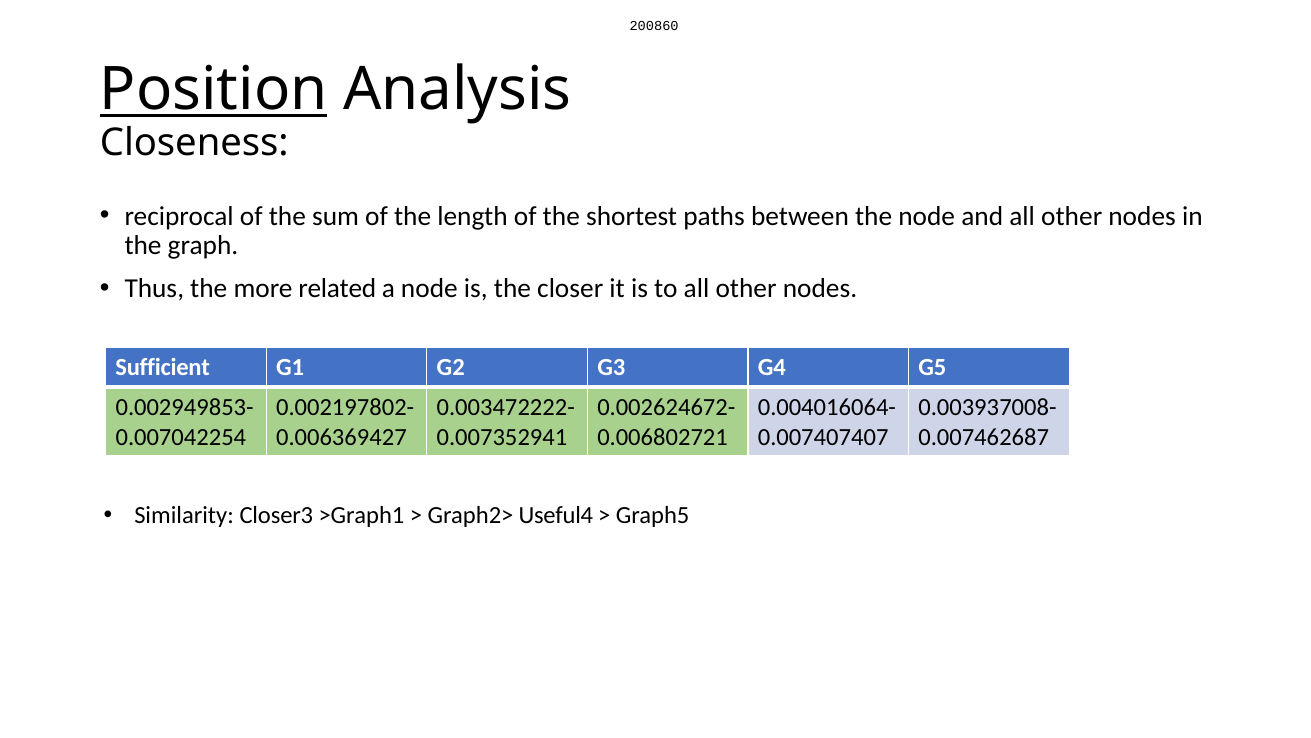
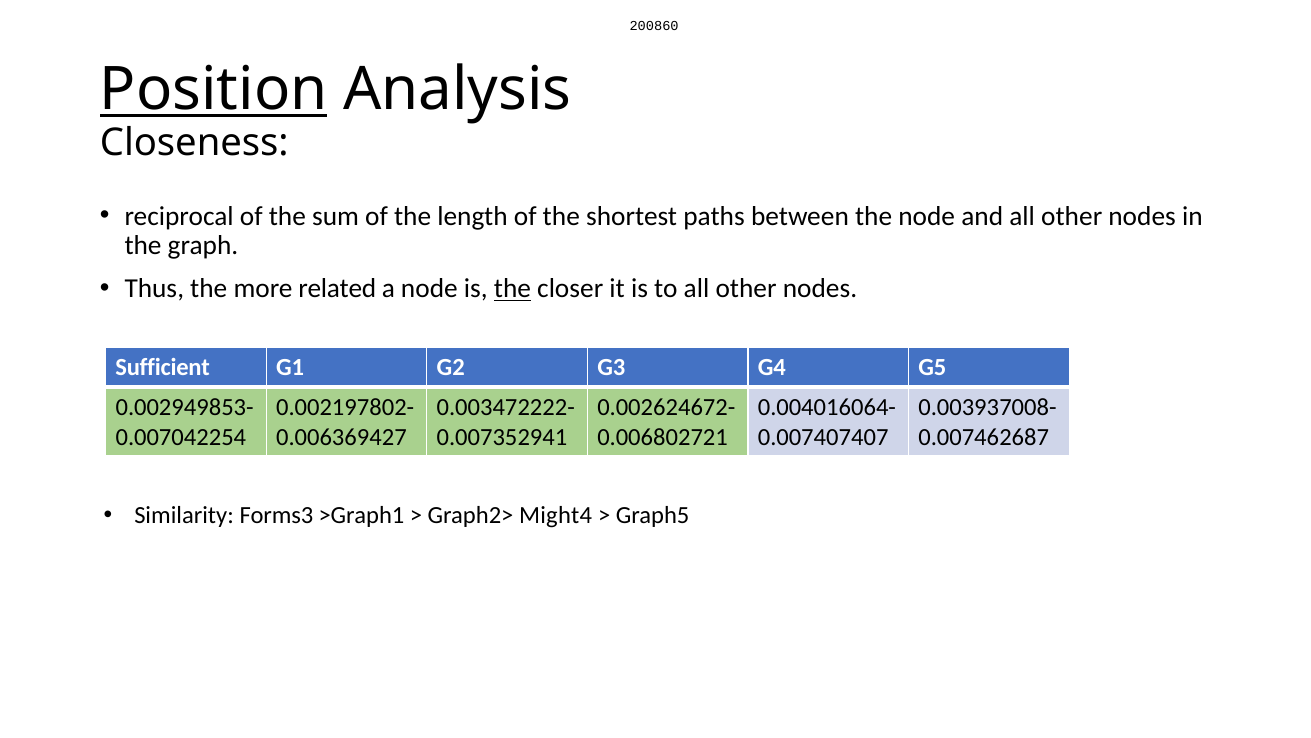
the at (512, 288) underline: none -> present
Closer3: Closer3 -> Forms3
Useful4: Useful4 -> Might4
